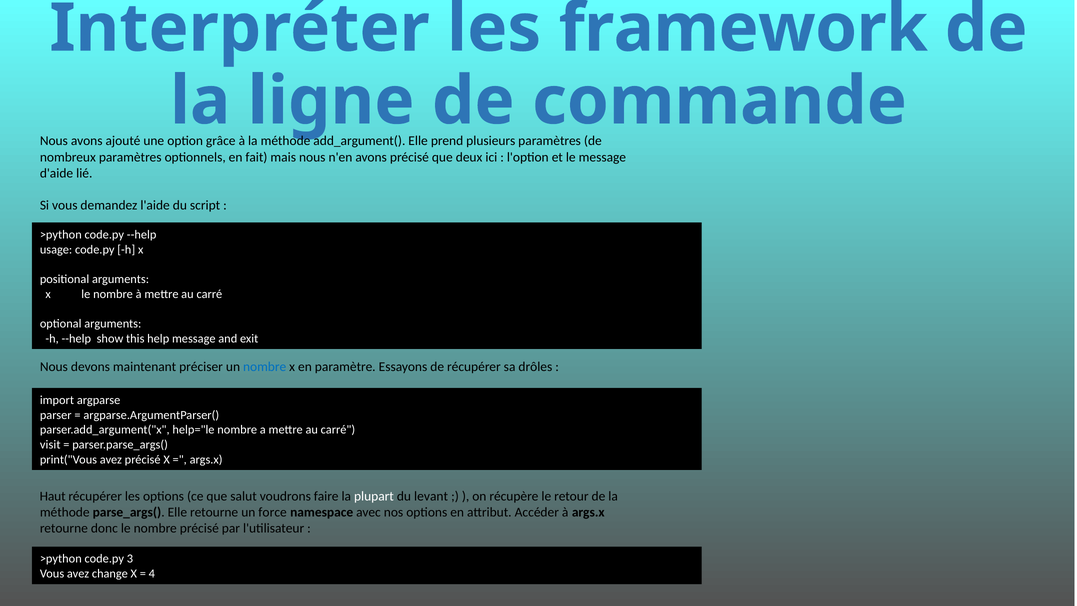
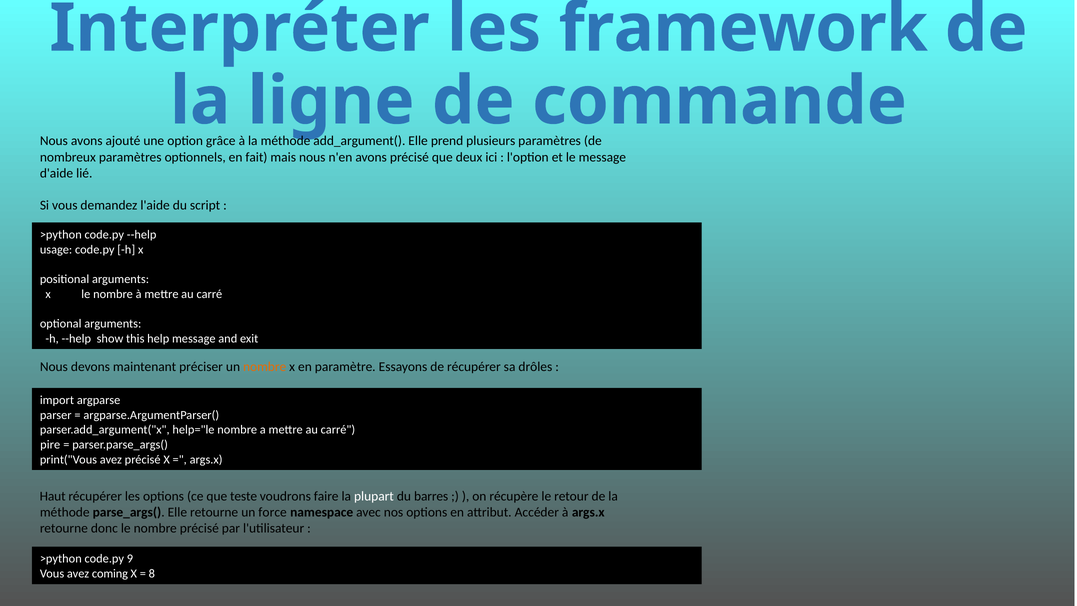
nombre at (265, 366) colour: blue -> orange
visit: visit -> pire
salut: salut -> teste
levant: levant -> barres
3: 3 -> 9
change: change -> coming
4: 4 -> 8
